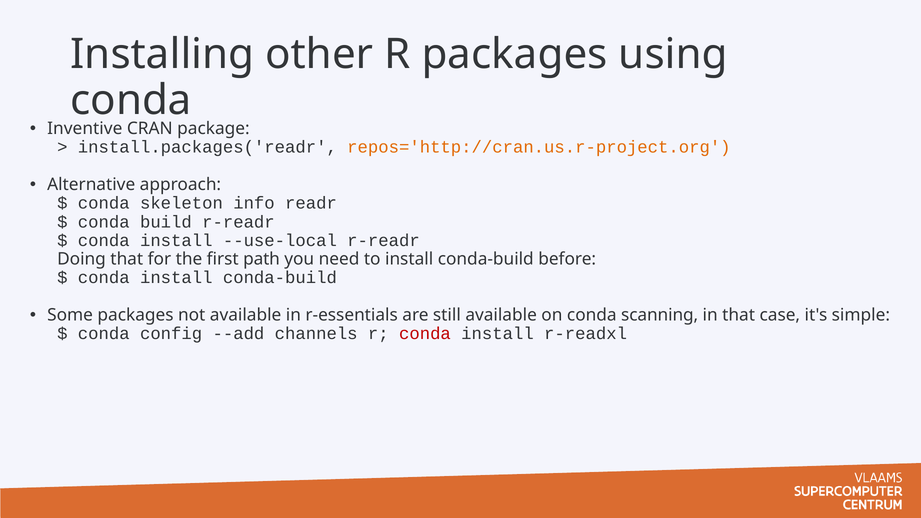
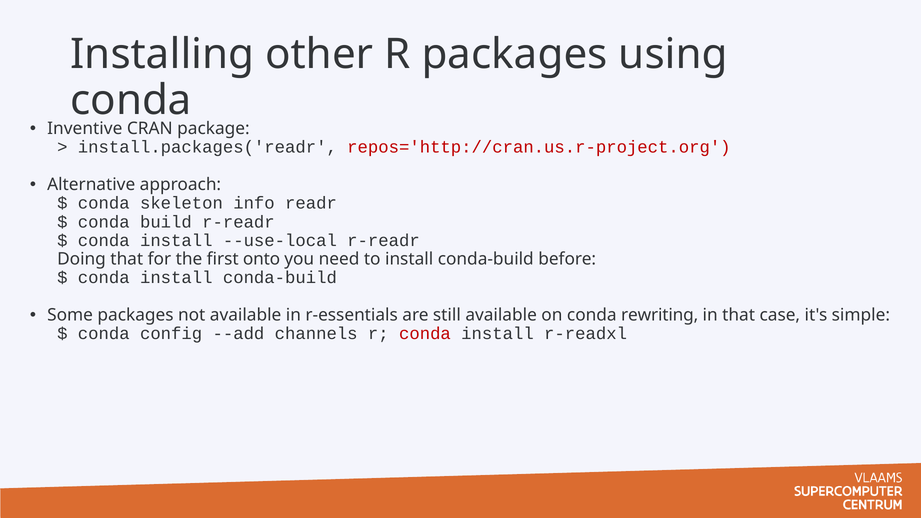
repos='http://cran.us.r-project.org colour: orange -> red
path: path -> onto
scanning: scanning -> rewriting
